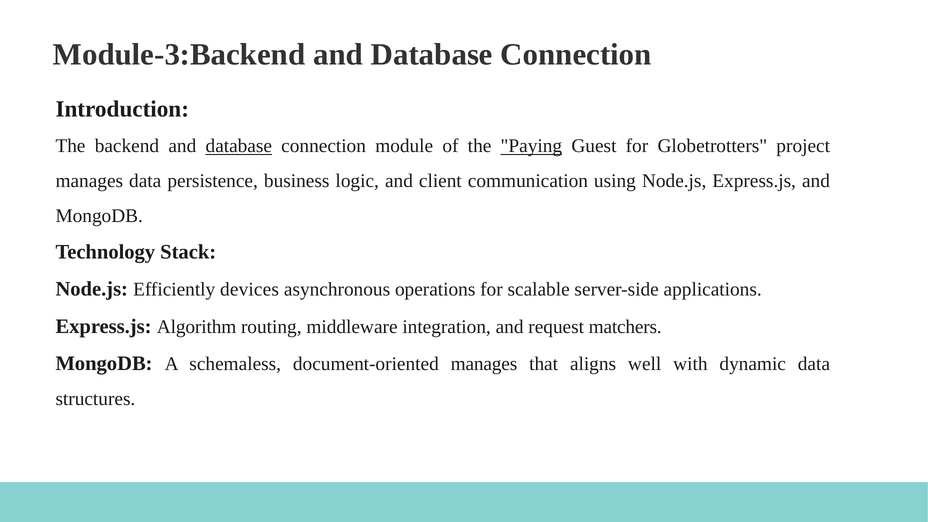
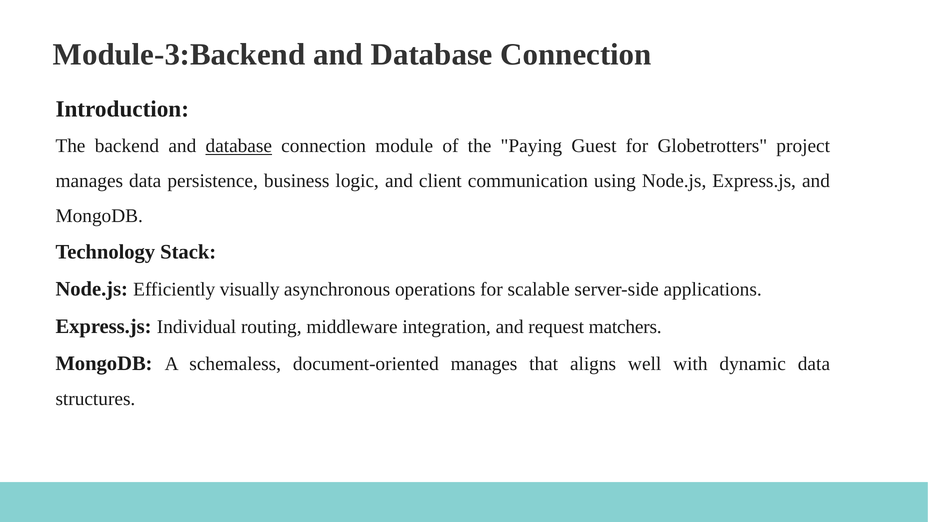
Paying underline: present -> none
devices: devices -> visually
Algorithm: Algorithm -> Individual
